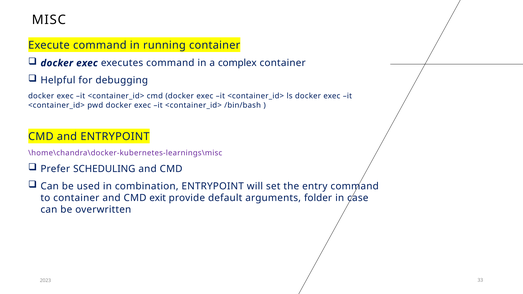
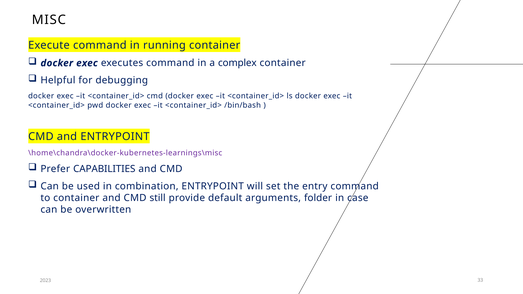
SCHEDULING: SCHEDULING -> CAPABILITIES
exit: exit -> still
